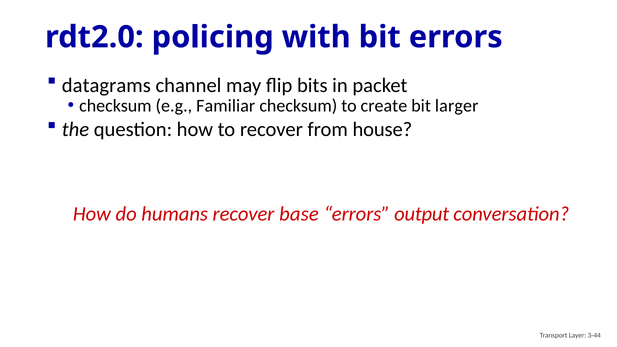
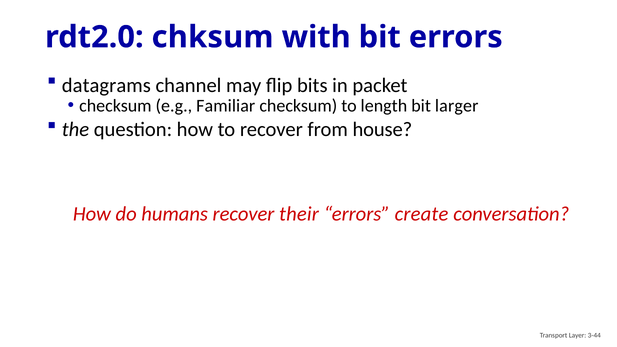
policing: policing -> chksum
create: create -> length
base: base -> their
output: output -> create
